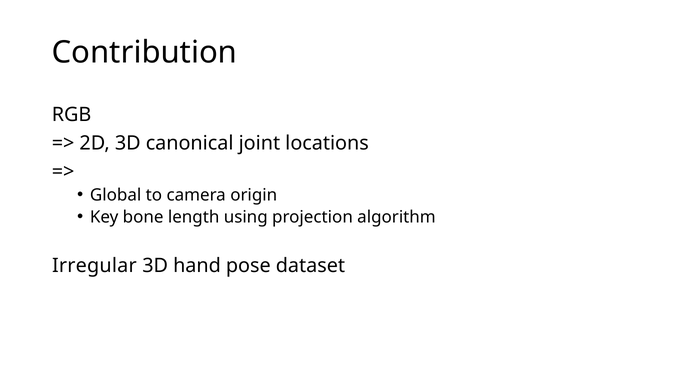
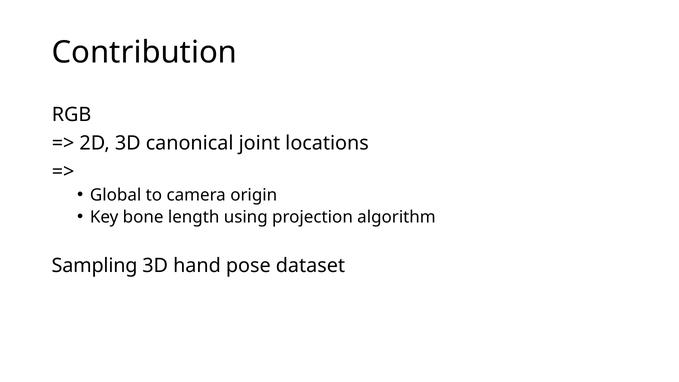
Irregular: Irregular -> Sampling
